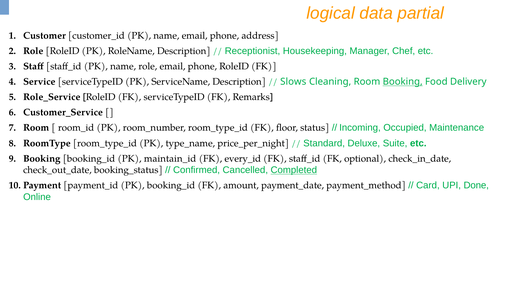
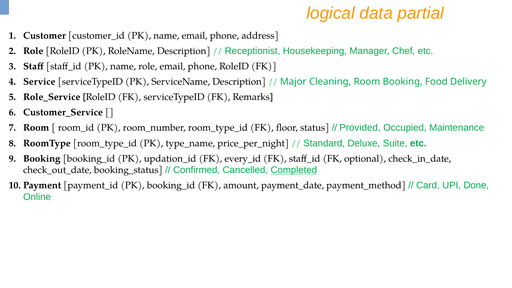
Slows: Slows -> Major
Booking at (403, 82) underline: present -> none
Incoming: Incoming -> Provided
maintain_id: maintain_id -> updation_id
